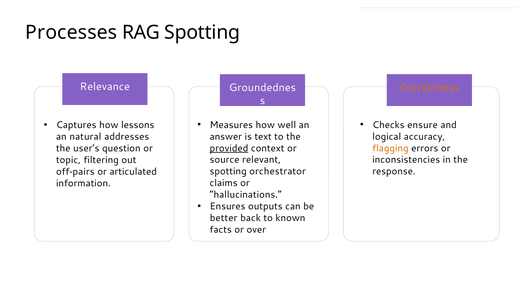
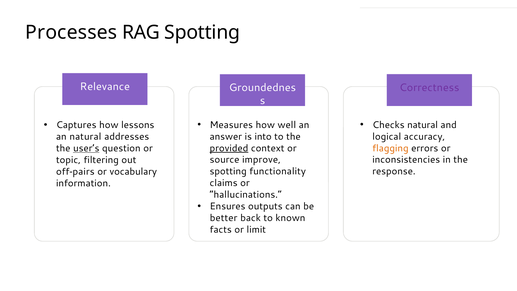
Correctness colour: orange -> purple
Checks ensure: ensure -> natural
text: text -> into
user’s underline: none -> present
relevant: relevant -> improve
orchestrator: orchestrator -> functionality
articulated: articulated -> vocabulary
over: over -> limit
